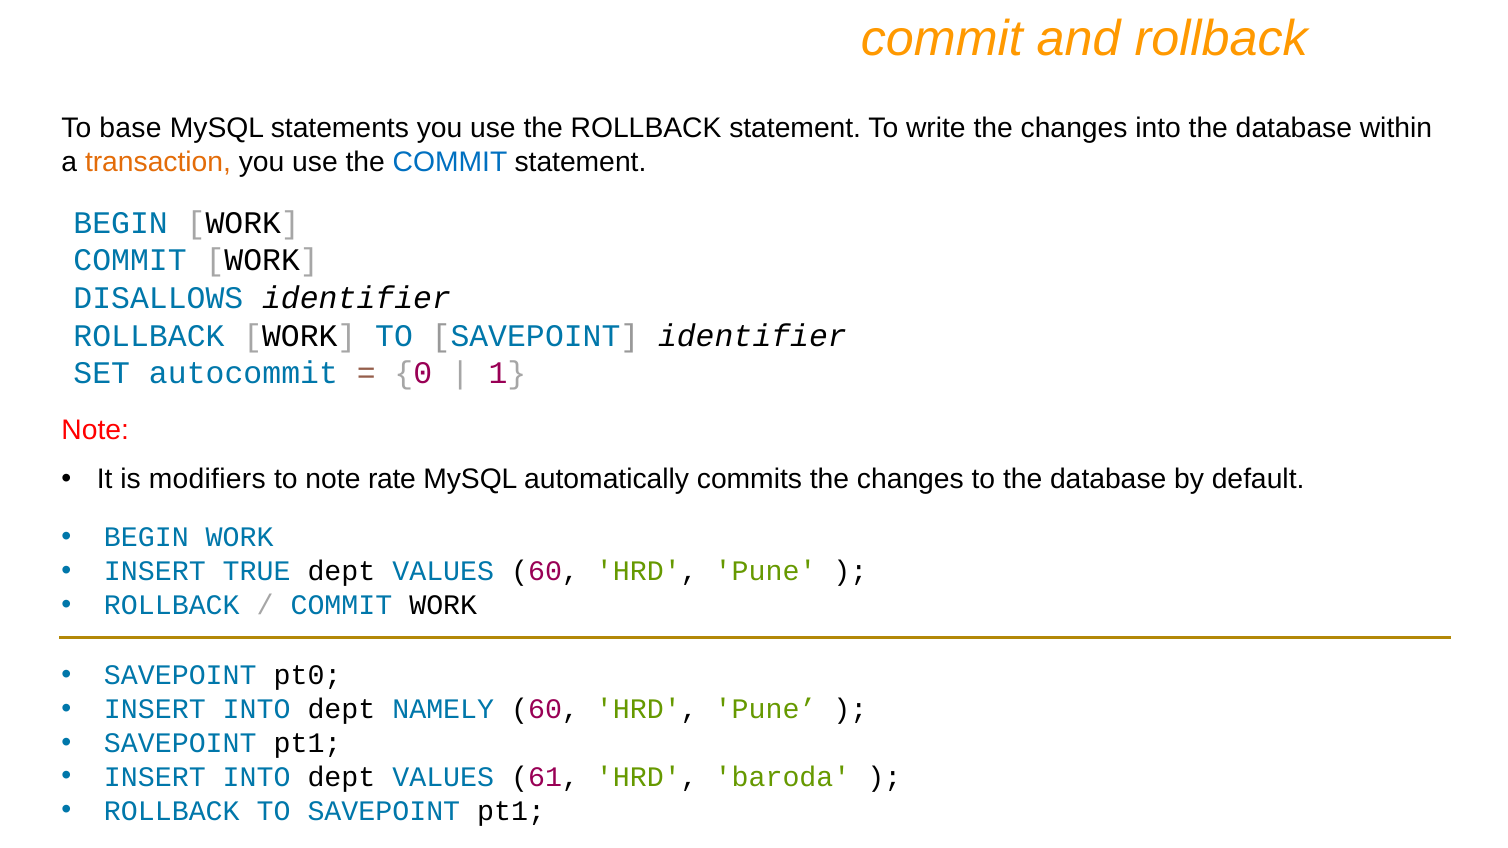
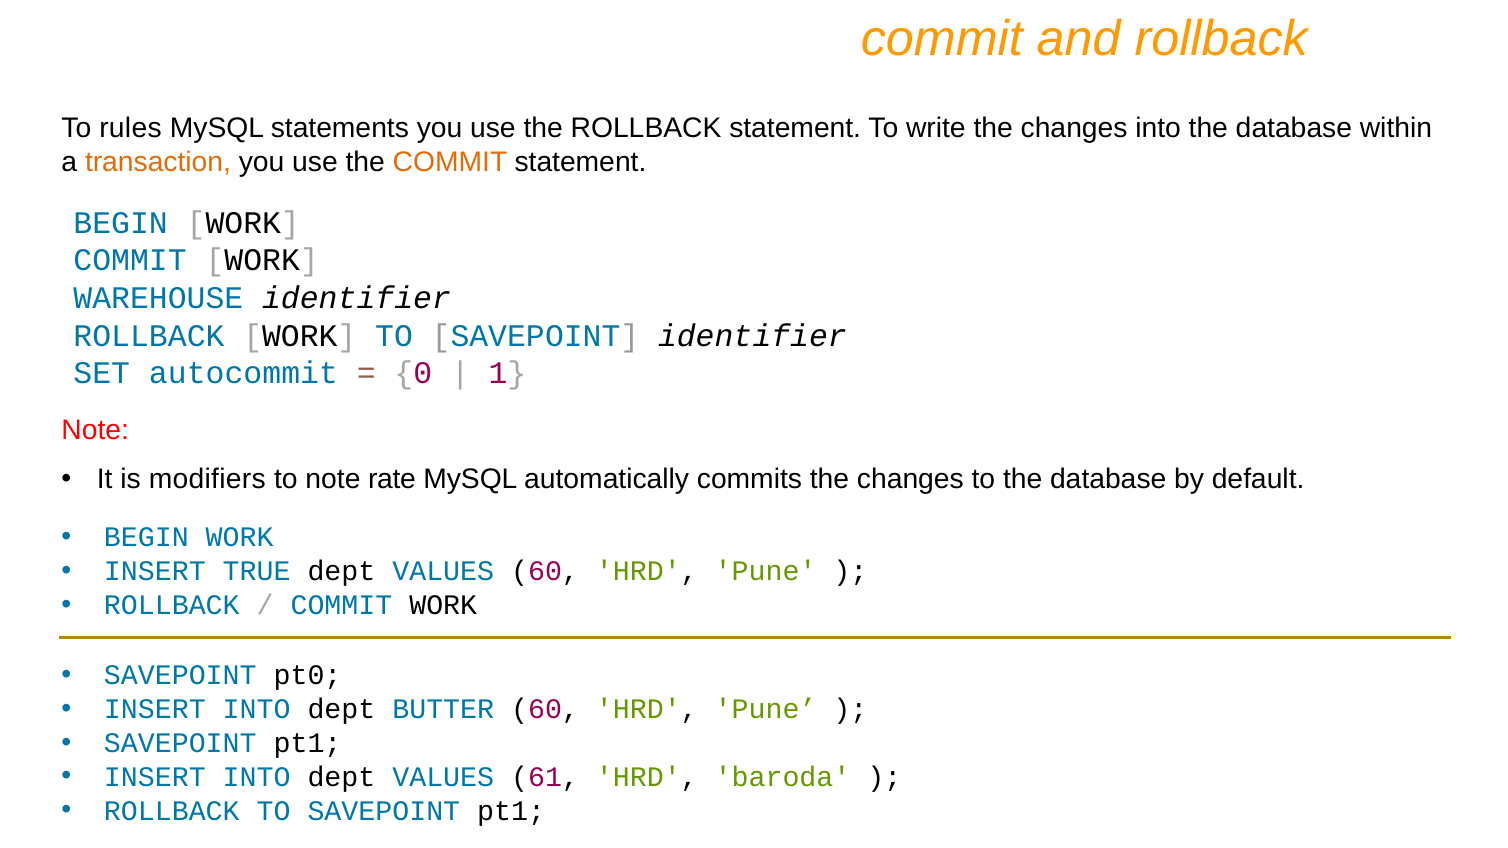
base: base -> rules
COMMIT at (450, 162) colour: blue -> orange
DISALLOWS: DISALLOWS -> WAREHOUSE
NAMELY: NAMELY -> BUTTER
